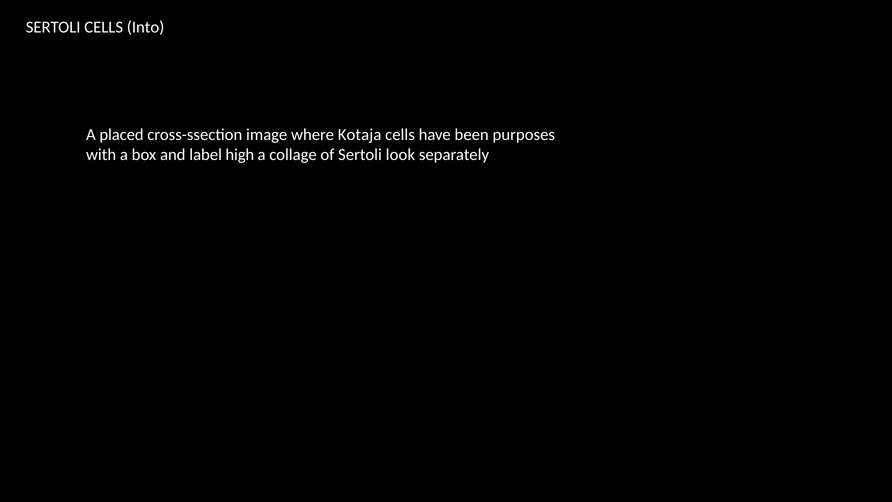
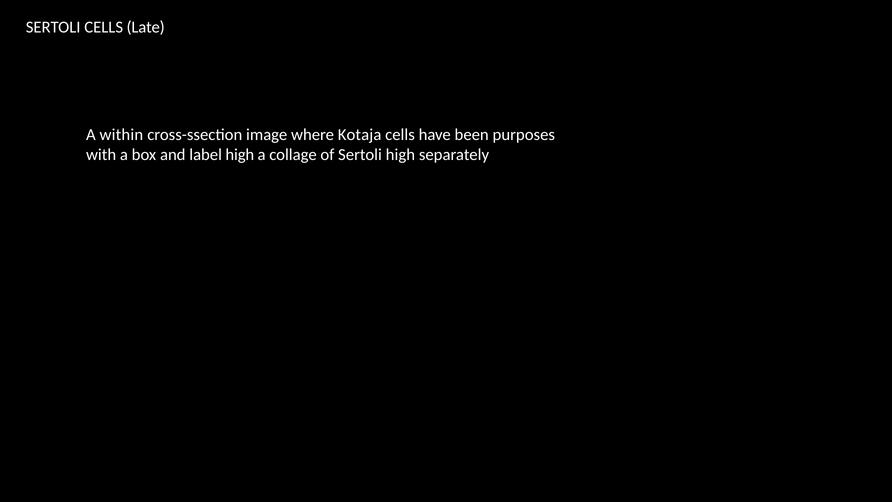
Into: Into -> Late
placed: placed -> within
Sertoli look: look -> high
